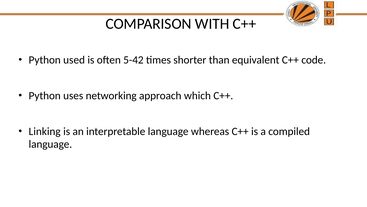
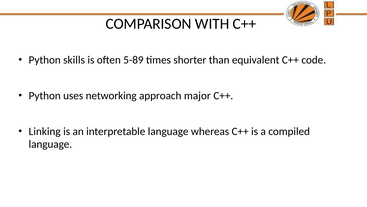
used: used -> skills
5-42: 5-42 -> 5-89
which: which -> major
